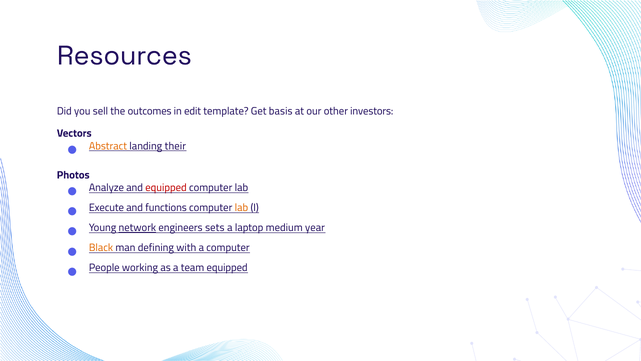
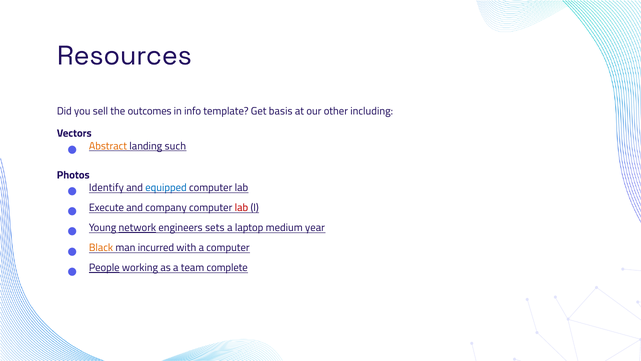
edit: edit -> info
investors: investors -> including
their: their -> such
Analyze: Analyze -> Identify
equipped at (166, 188) colour: red -> blue
functions: functions -> company
lab at (241, 208) colour: orange -> red
defining: defining -> incurred
People underline: none -> present
team equipped: equipped -> complete
